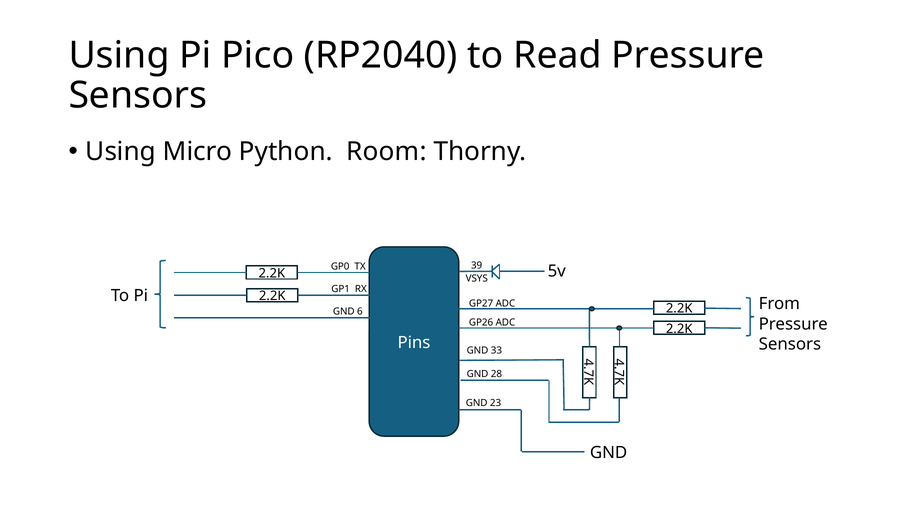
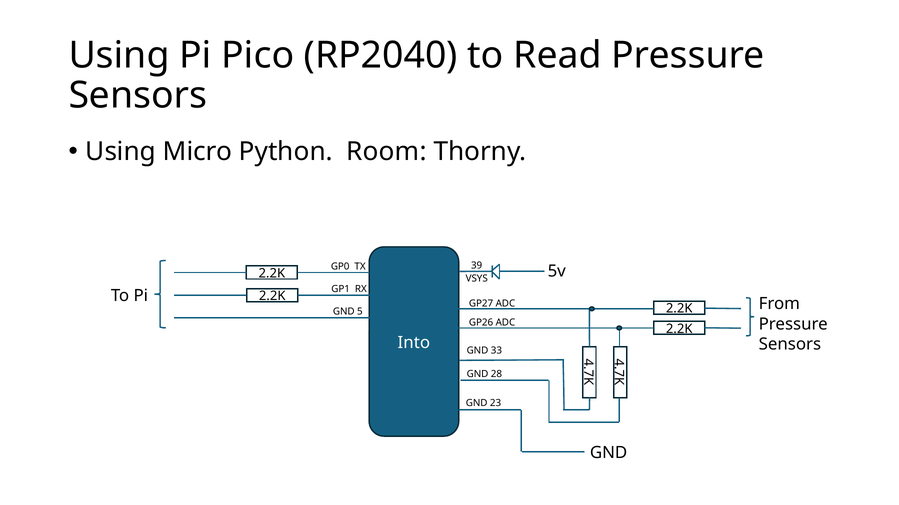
6: 6 -> 5
Pins: Pins -> Into
